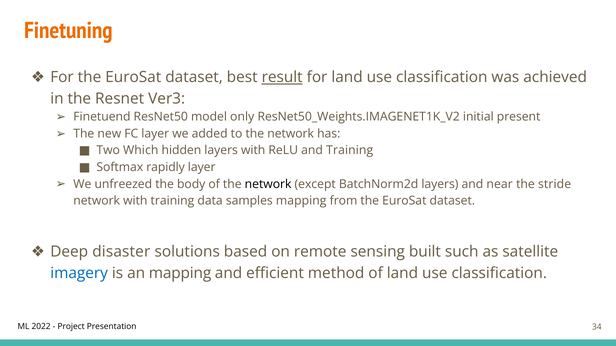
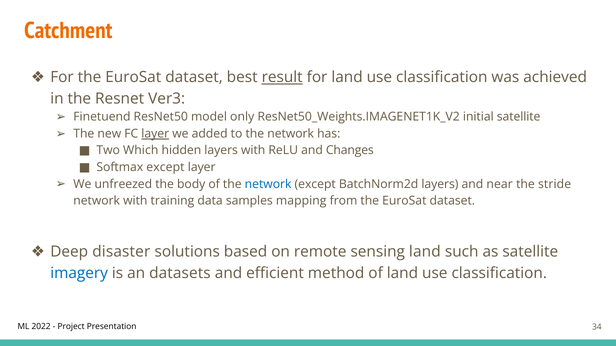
Finetuning: Finetuning -> Catchment
initial present: present -> satellite
layer at (155, 134) underline: none -> present
and Training: Training -> Changes
Softmax rapidly: rapidly -> except
network at (268, 184) colour: black -> blue
sensing built: built -> land
an mapping: mapping -> datasets
